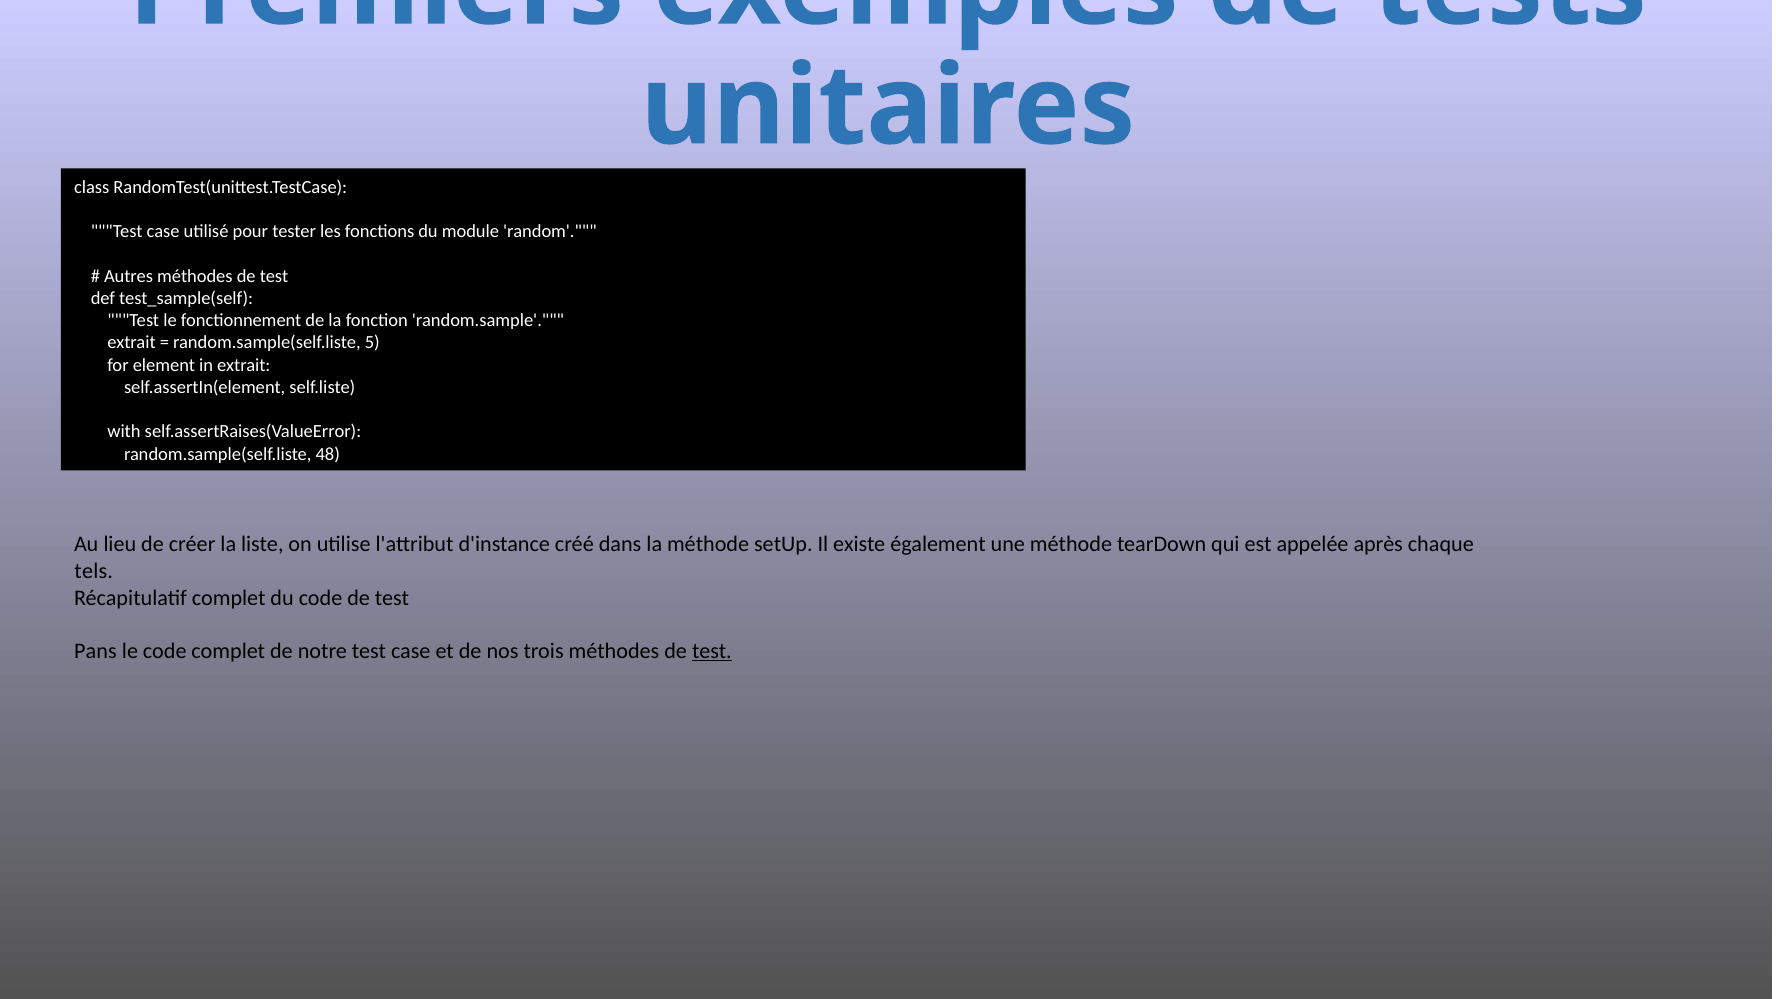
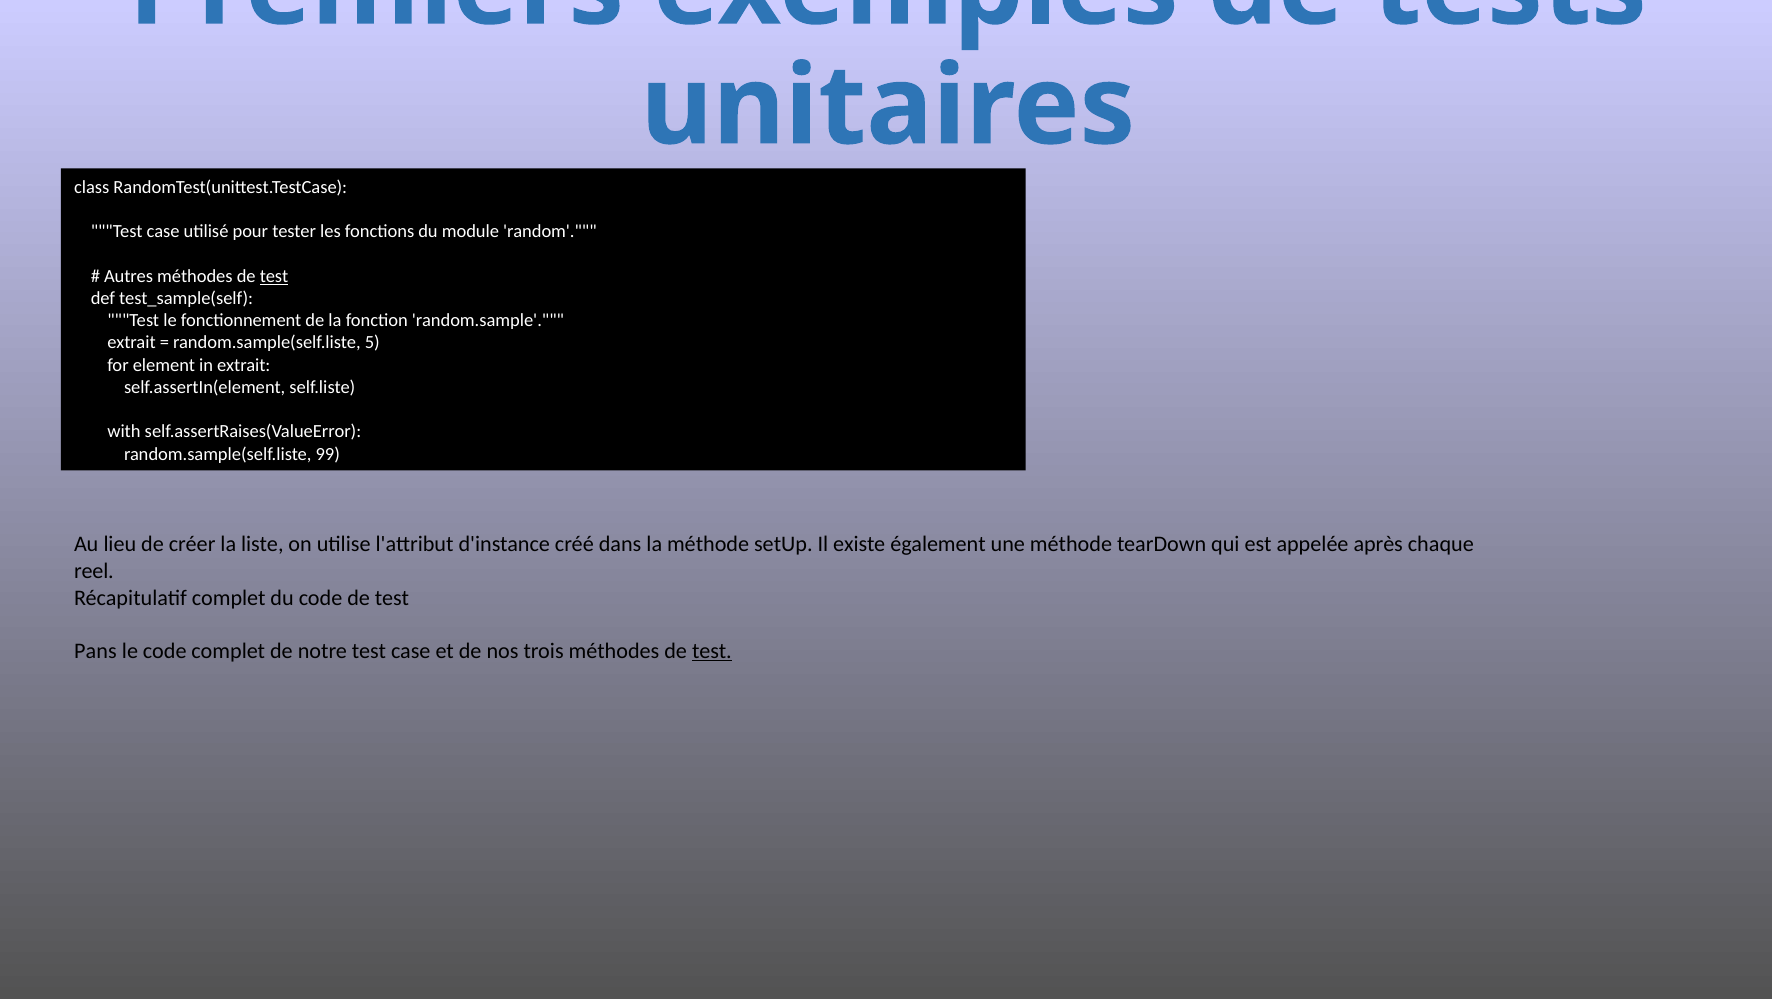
test at (274, 276) underline: none -> present
48: 48 -> 99
tels: tels -> reel
